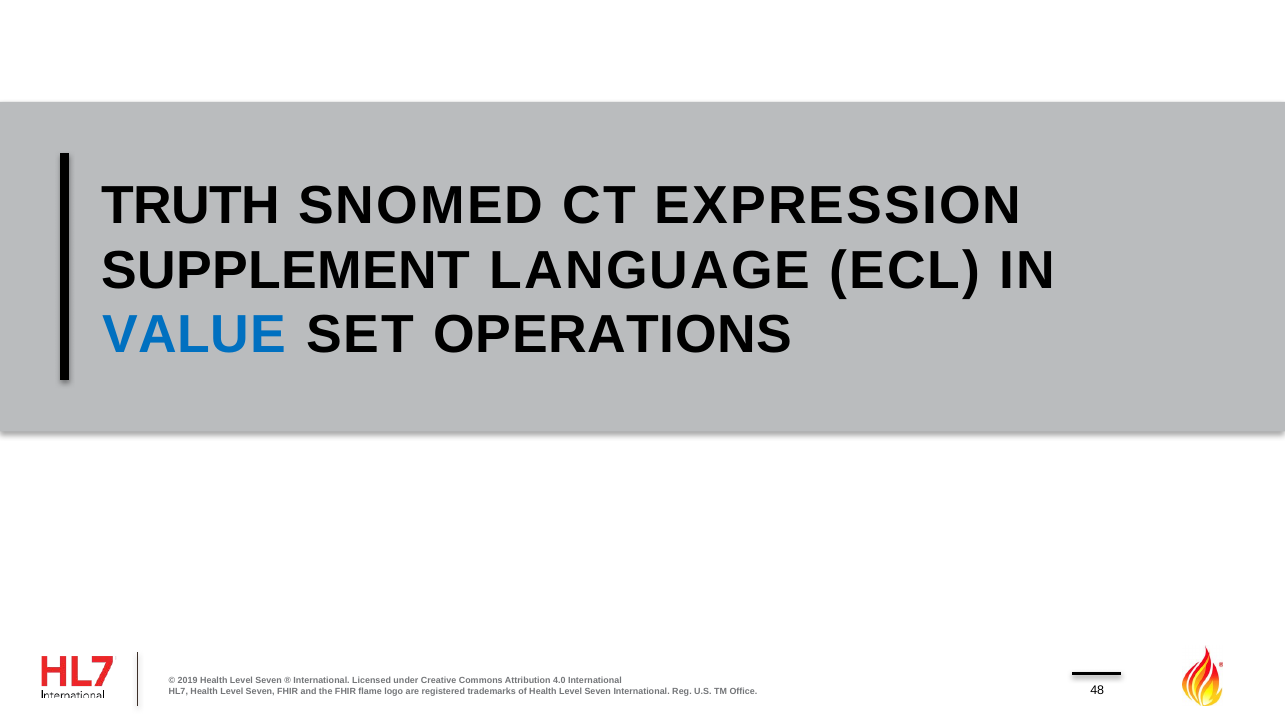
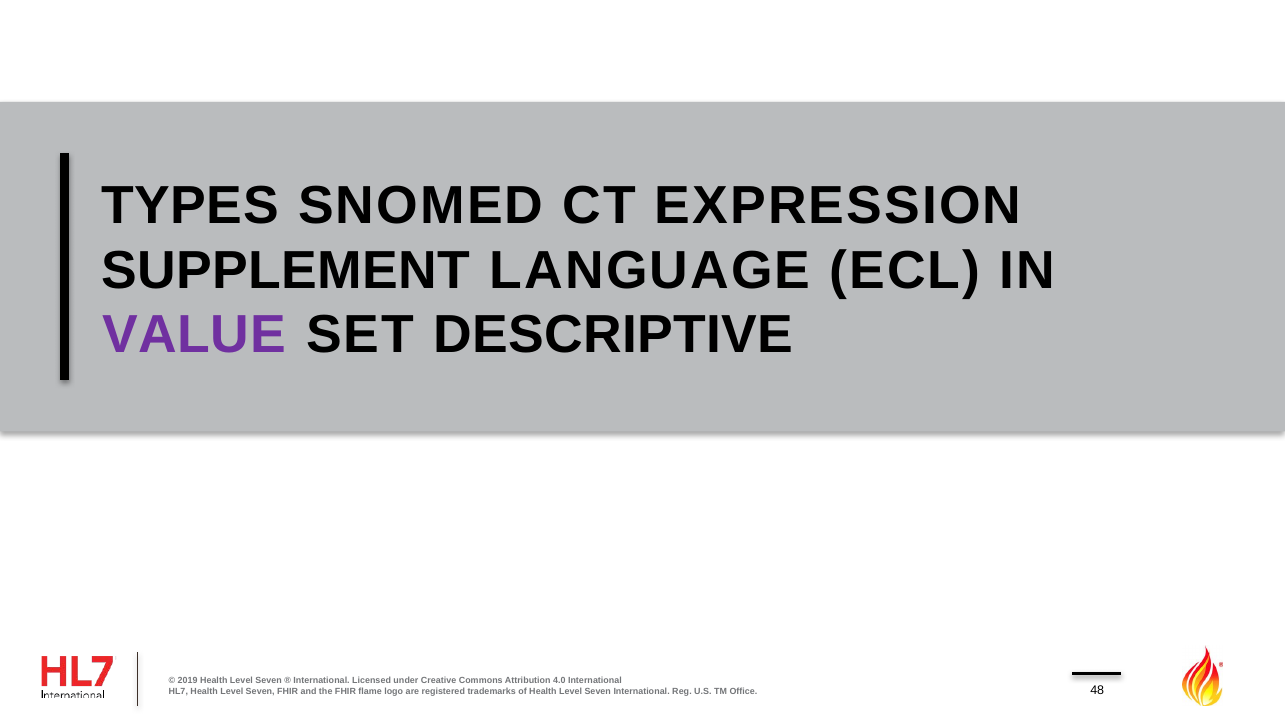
TRUTH: TRUTH -> TYPES
VALUE colour: blue -> purple
OPERATIONS: OPERATIONS -> DESCRIPTIVE
